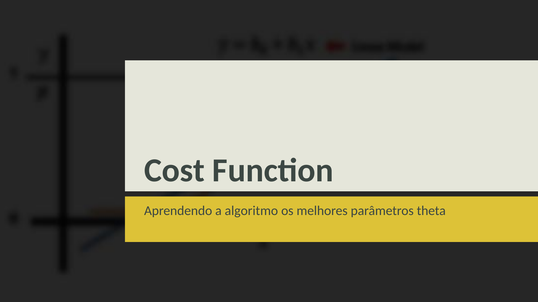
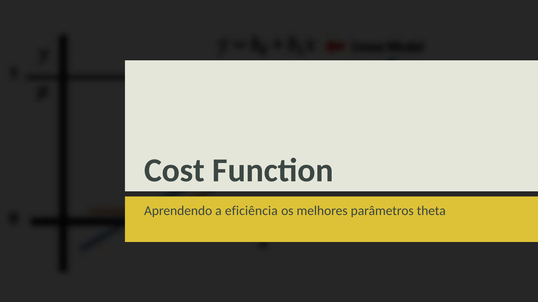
algoritmo: algoritmo -> eficiência
